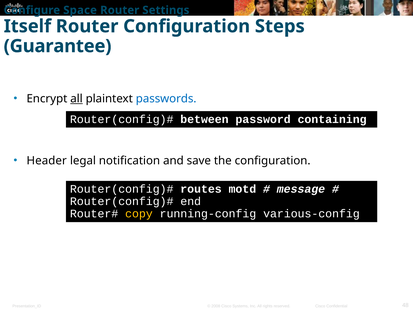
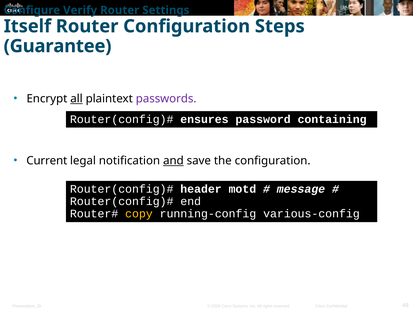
Space: Space -> Verify
passwords colour: blue -> purple
between: between -> ensures
Header: Header -> Current
and underline: none -> present
routes: routes -> header
